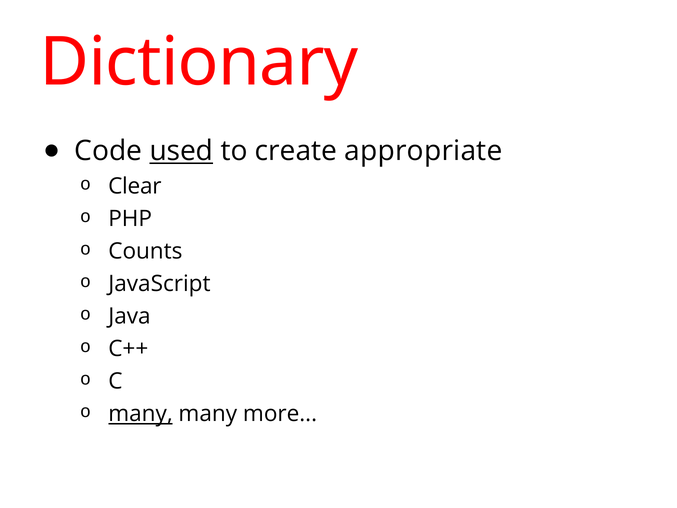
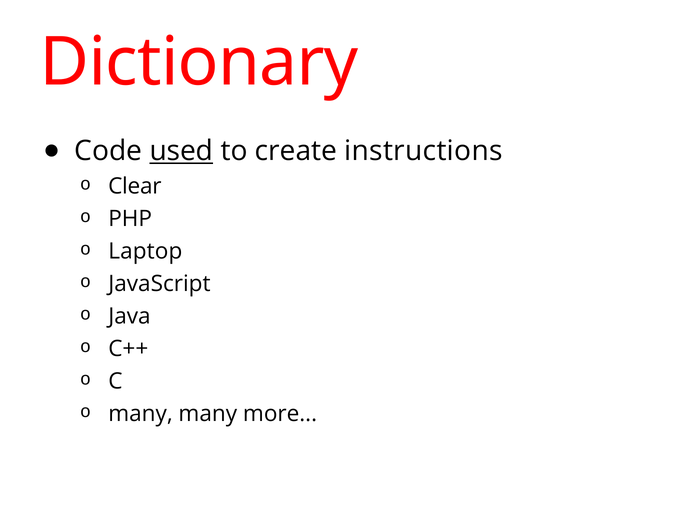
appropriate: appropriate -> instructions
Counts: Counts -> Laptop
many at (141, 414) underline: present -> none
